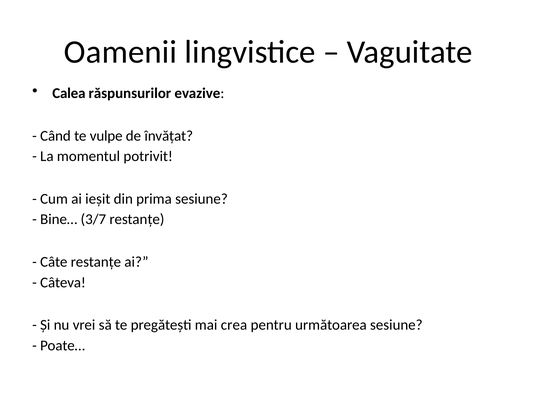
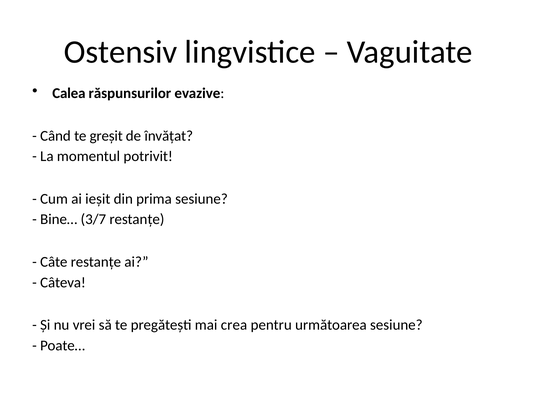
Oamenii: Oamenii -> Ostensiv
vulpe: vulpe -> greșit
